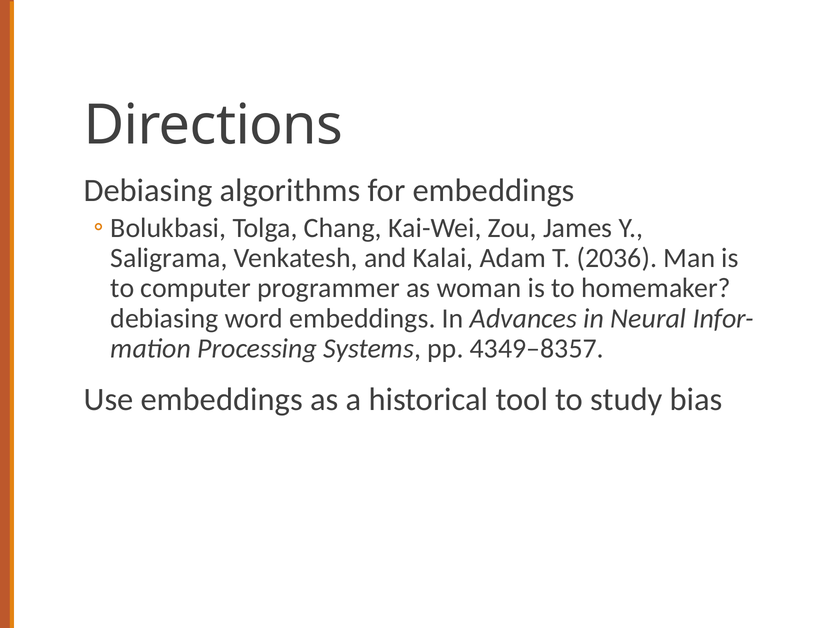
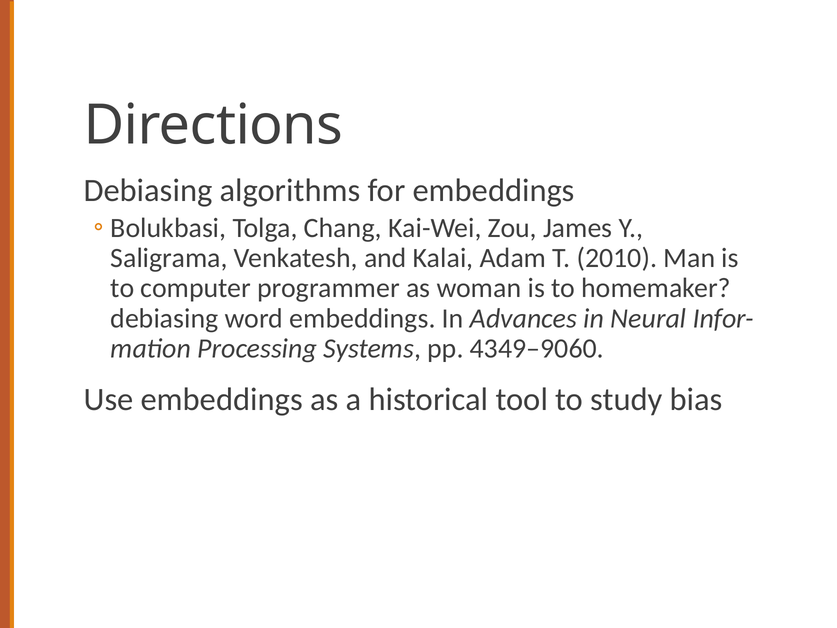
2036: 2036 -> 2010
4349–8357: 4349–8357 -> 4349–9060
